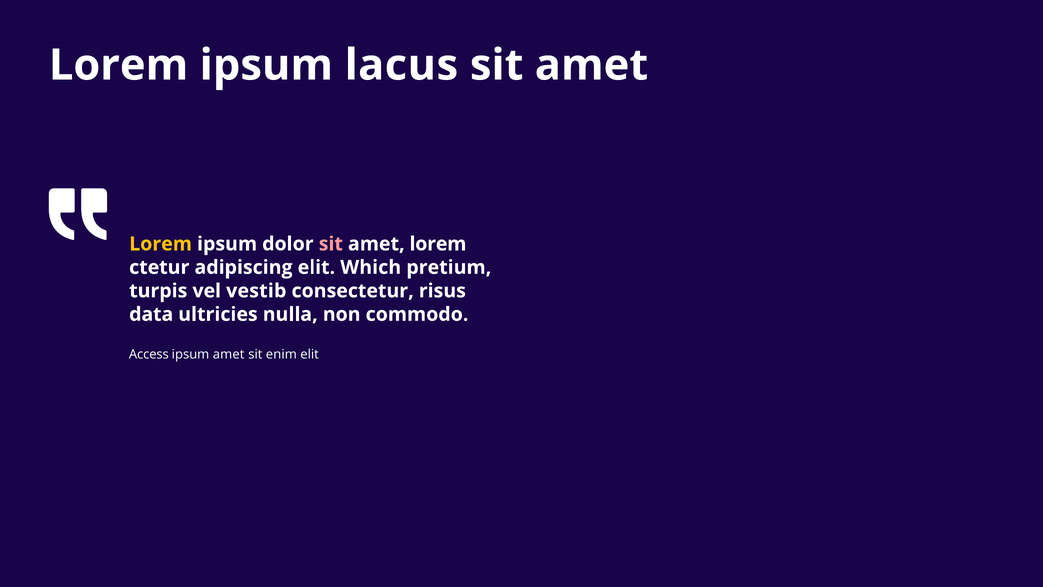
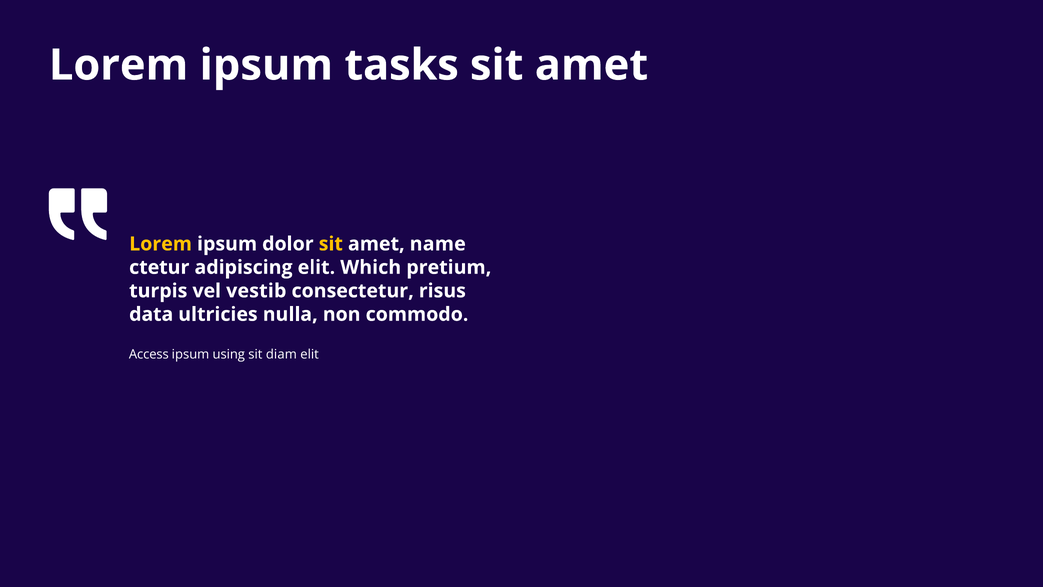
lacus: lacus -> tasks
sit at (331, 244) colour: pink -> yellow
amet lorem: lorem -> name
ipsum amet: amet -> using
enim: enim -> diam
